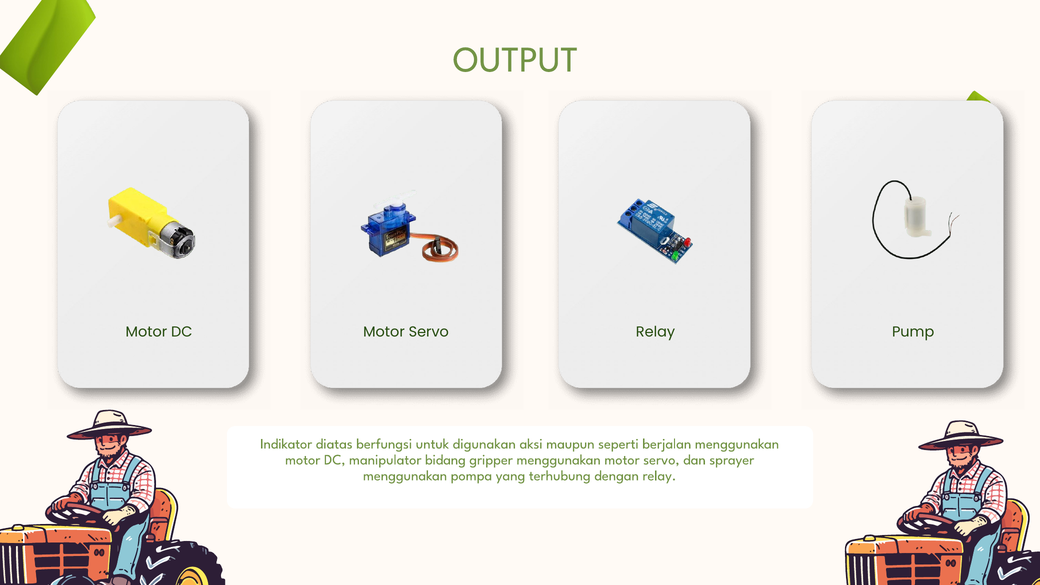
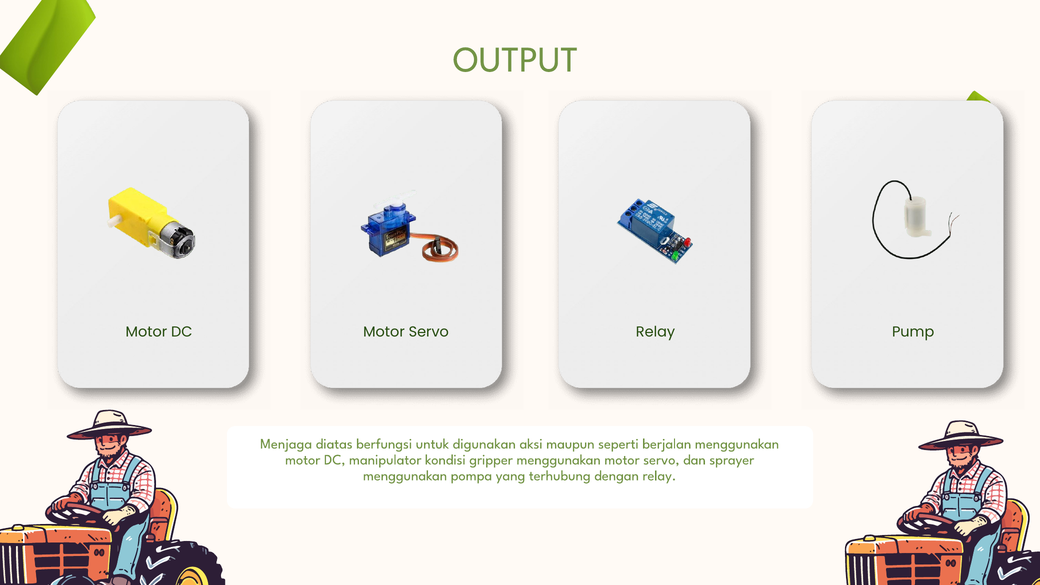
Indikator: Indikator -> Menjaga
bidang: bidang -> kondisi
